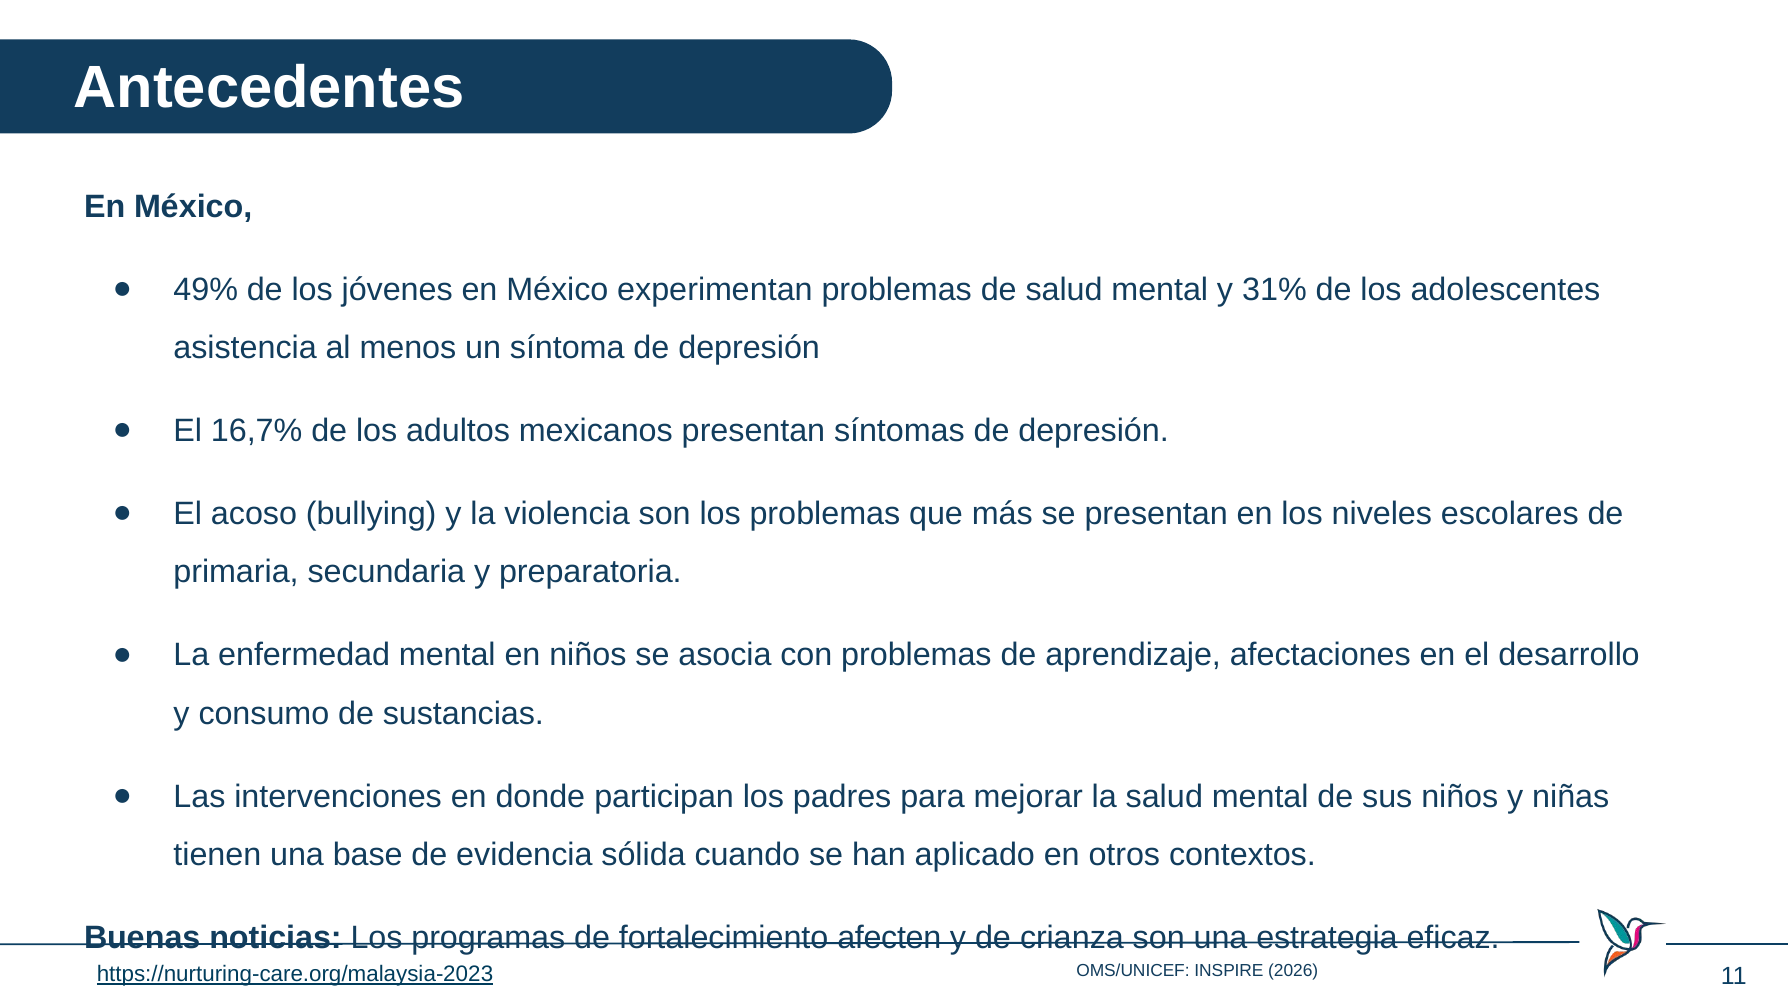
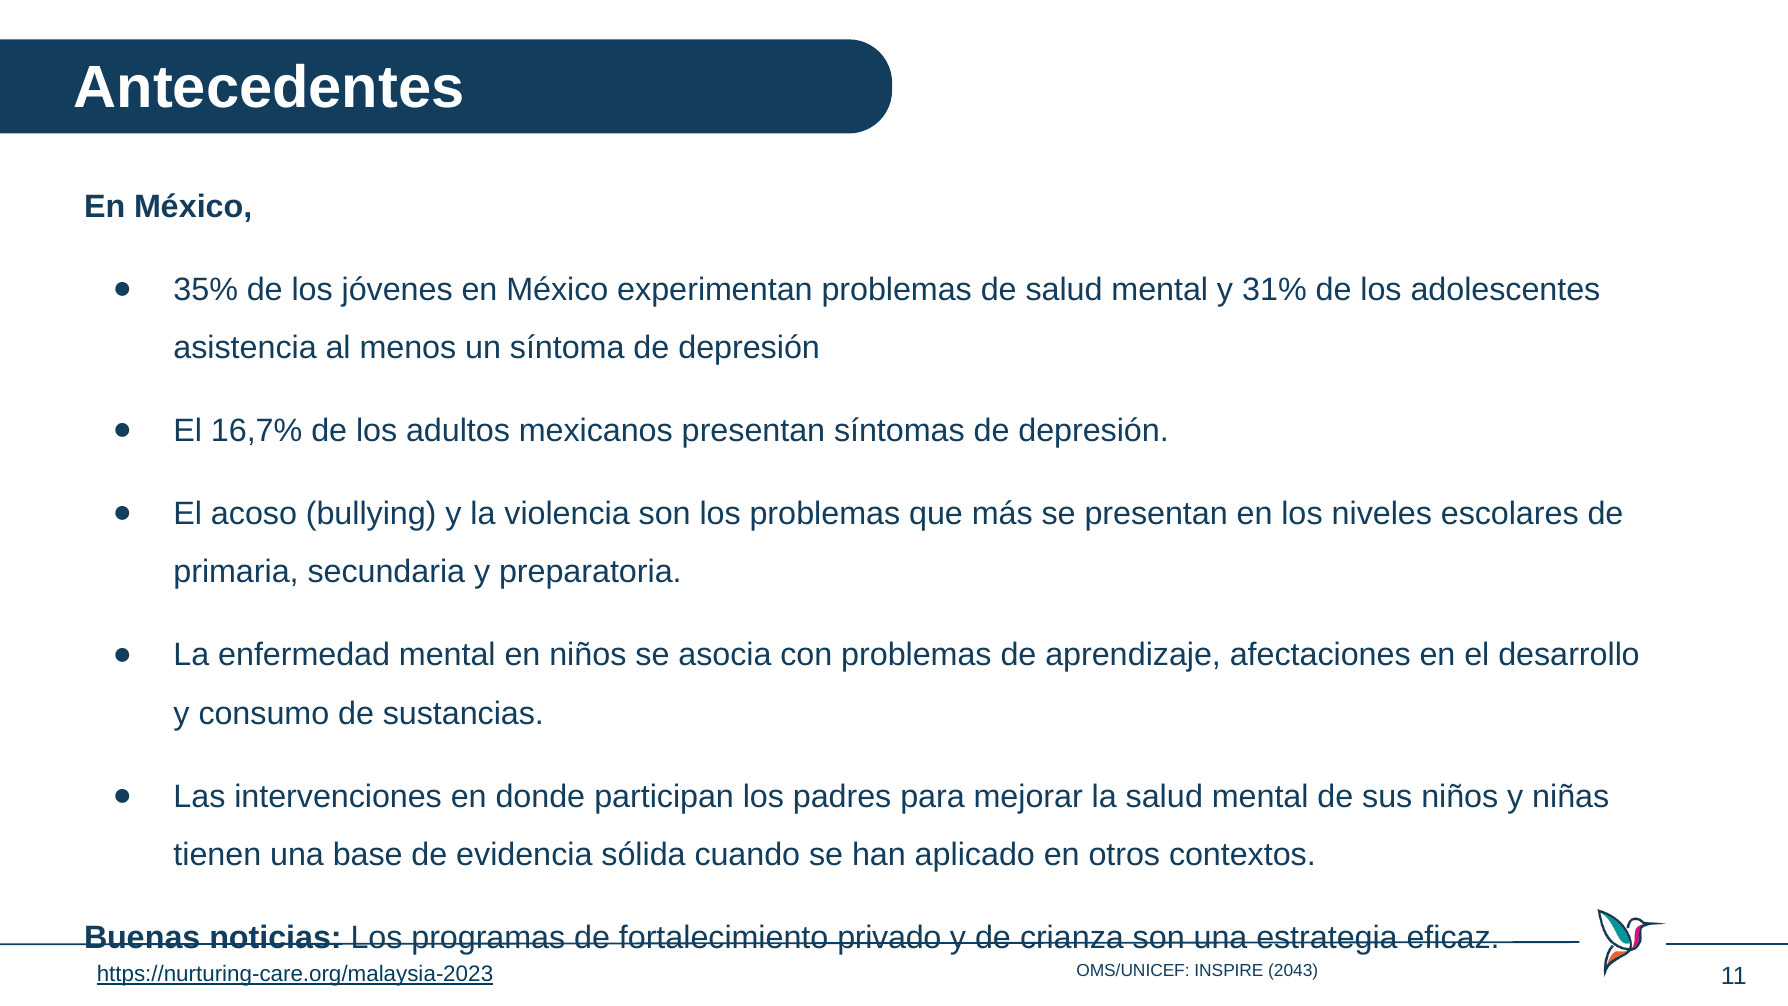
49%: 49% -> 35%
afecten: afecten -> privado
2026: 2026 -> 2043
